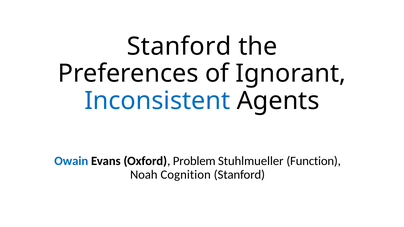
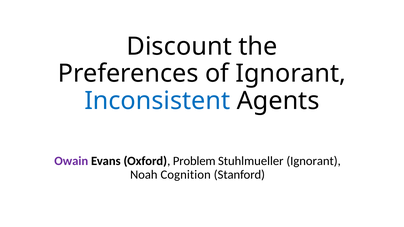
Stanford at (179, 46): Stanford -> Discount
Owain colour: blue -> purple
Stuhlmueller Function: Function -> Ignorant
